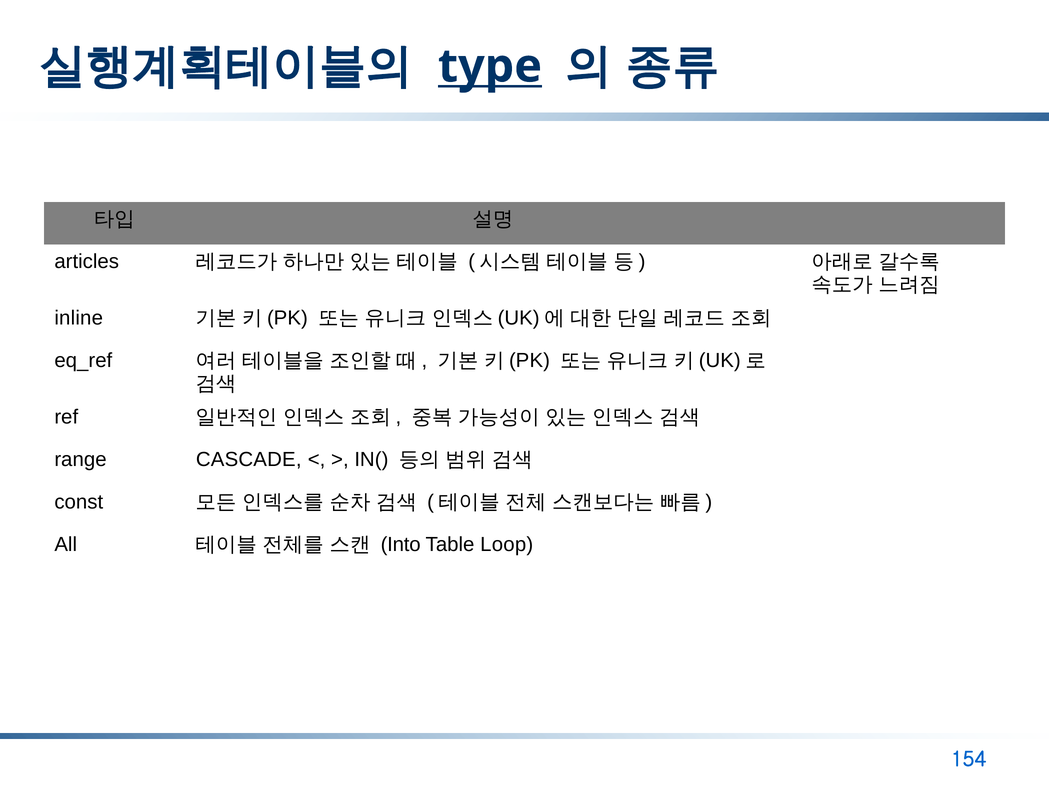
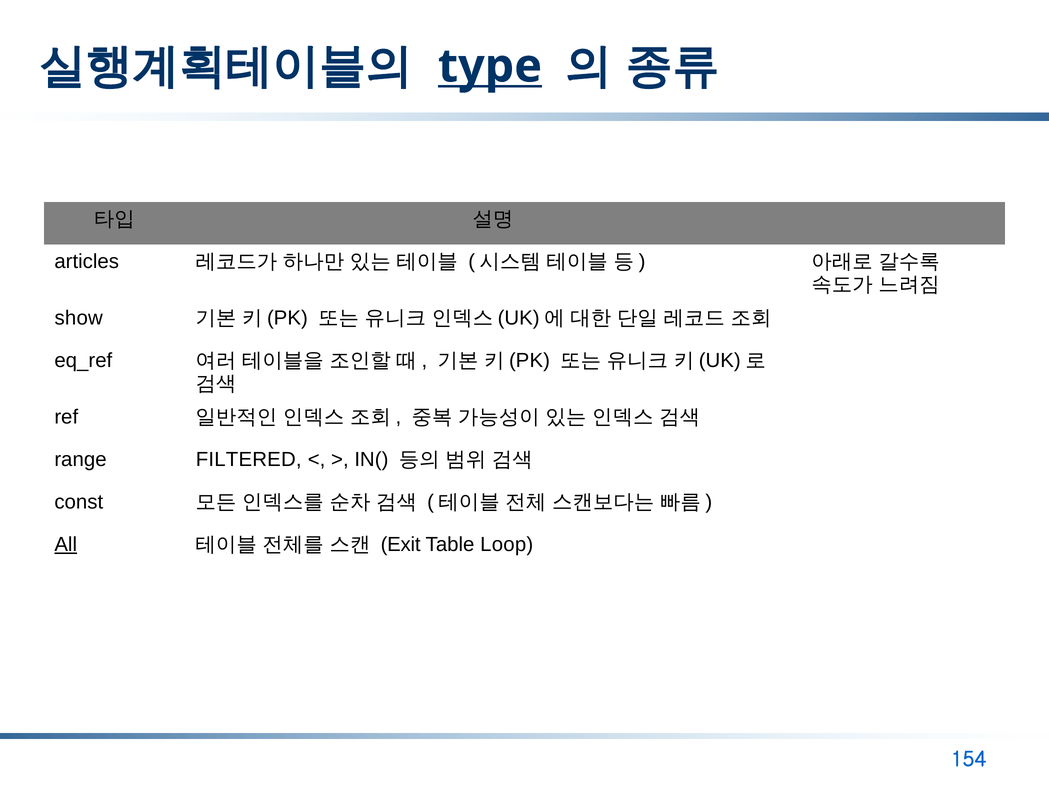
inline: inline -> show
CASCADE: CASCADE -> FILTERED
All underline: none -> present
Into: Into -> Exit
